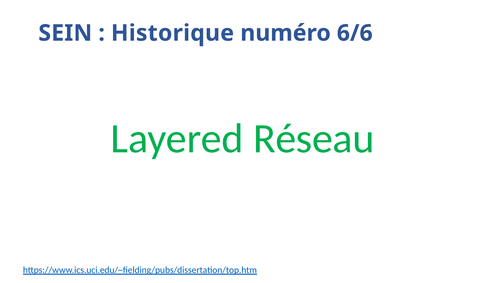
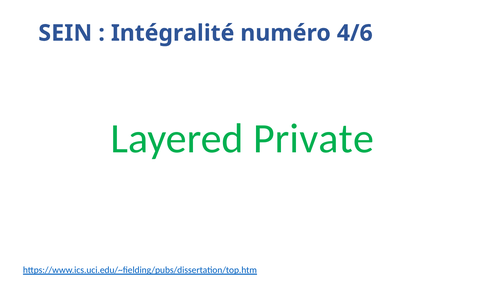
Historique: Historique -> Intégralité
6/6: 6/6 -> 4/6
Réseau: Réseau -> Private
